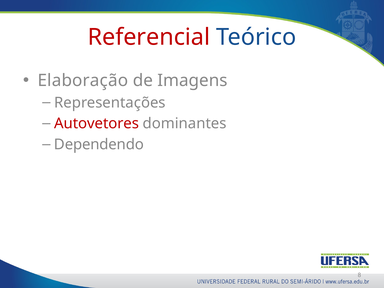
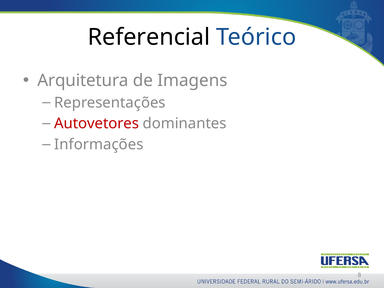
Referencial colour: red -> black
Elaboração: Elaboração -> Arquitetura
Dependendo: Dependendo -> Informações
